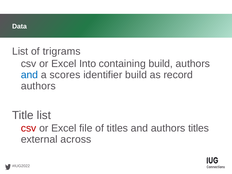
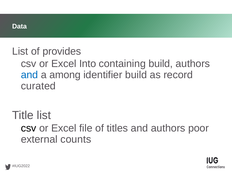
trigrams: trigrams -> provides
scores: scores -> among
authors at (38, 86): authors -> curated
csv at (29, 128) colour: red -> black
authors titles: titles -> poor
across: across -> counts
